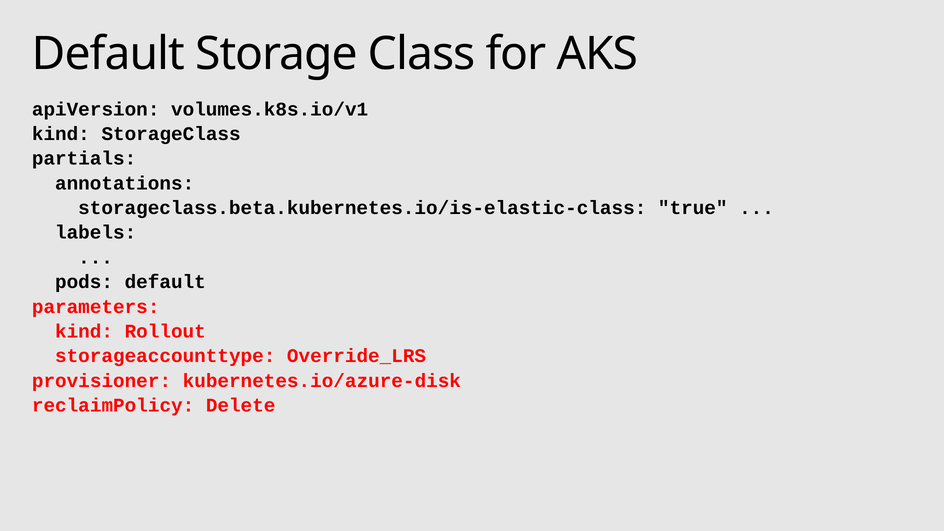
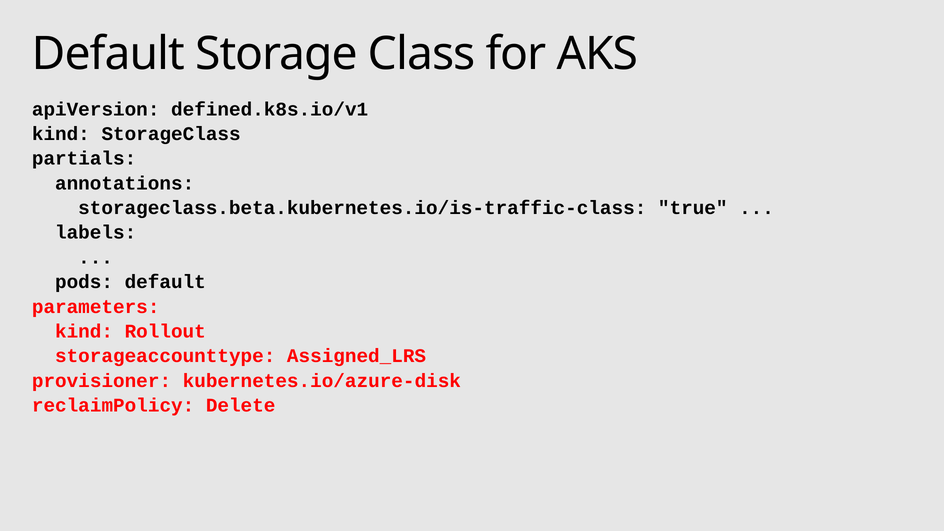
volumes.k8s.io/v1: volumes.k8s.io/v1 -> defined.k8s.io/v1
storageclass.beta.kubernetes.io/is-elastic-class: storageclass.beta.kubernetes.io/is-elastic-class -> storageclass.beta.kubernetes.io/is-traffic-class
Override_LRS: Override_LRS -> Assigned_LRS
